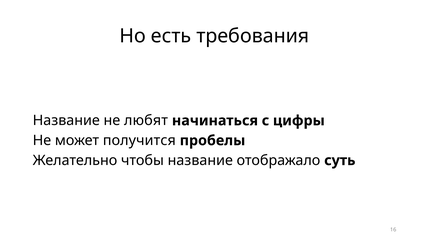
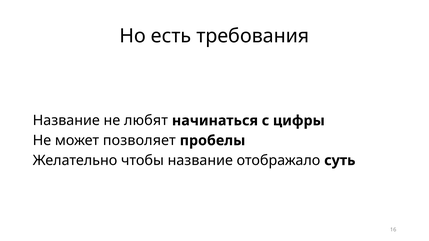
получится: получится -> позволяет
